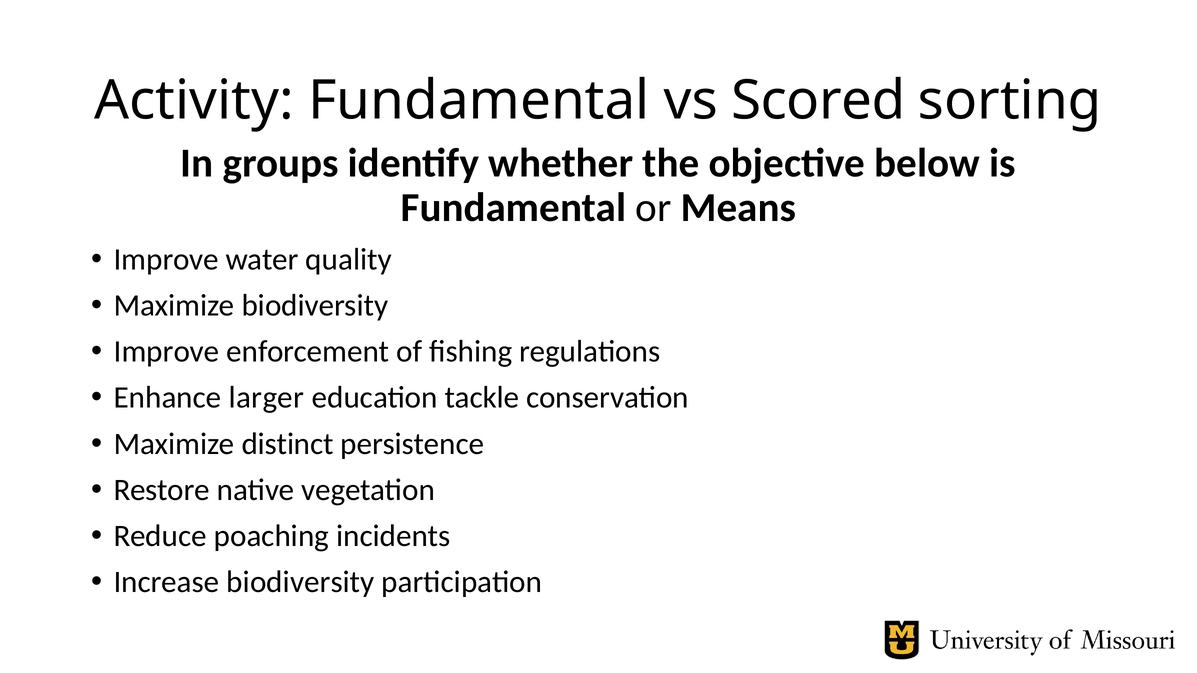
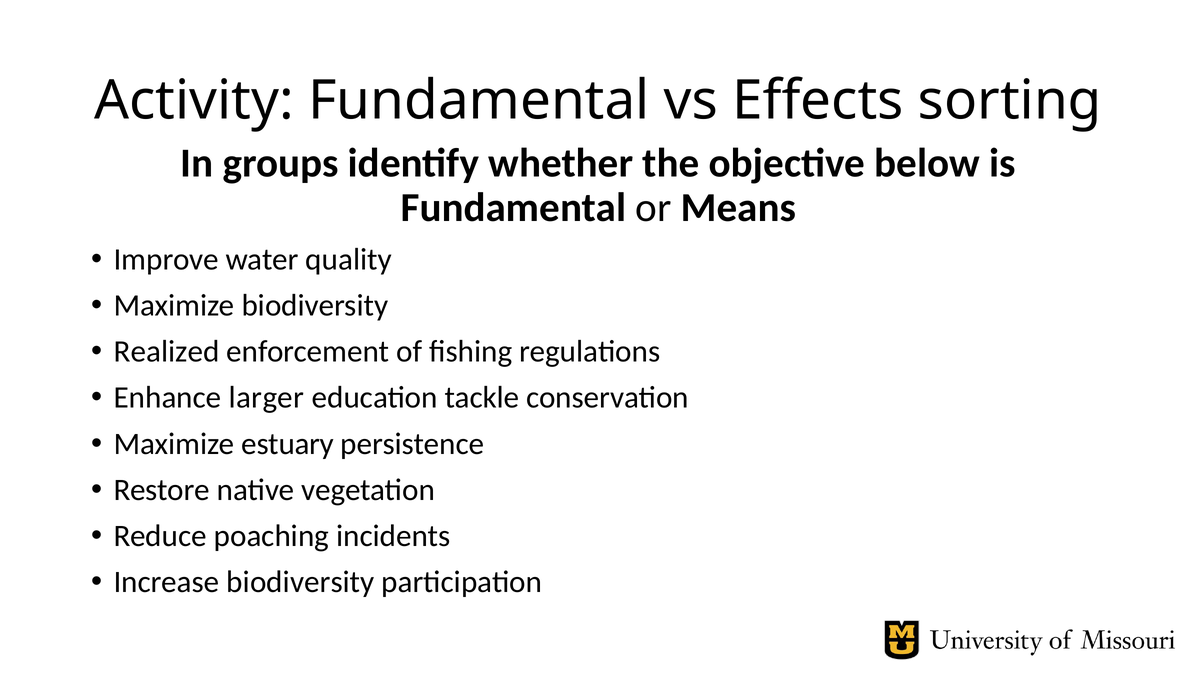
Scored: Scored -> Effects
Improve at (167, 352): Improve -> Realized
distinct: distinct -> estuary
